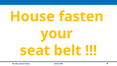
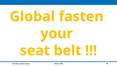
House at (32, 16): House -> Global
